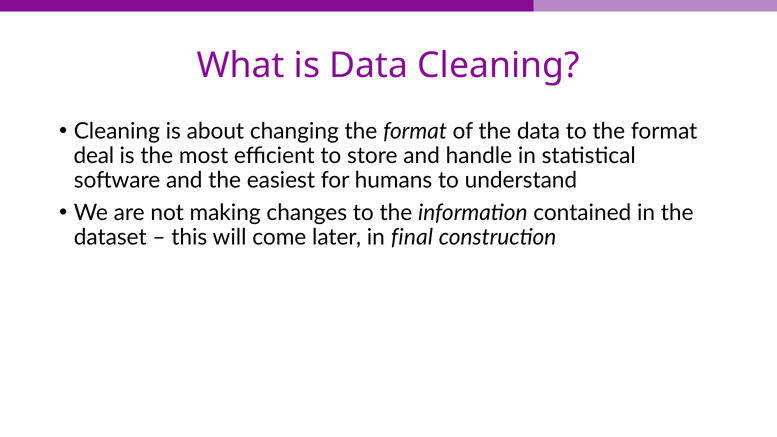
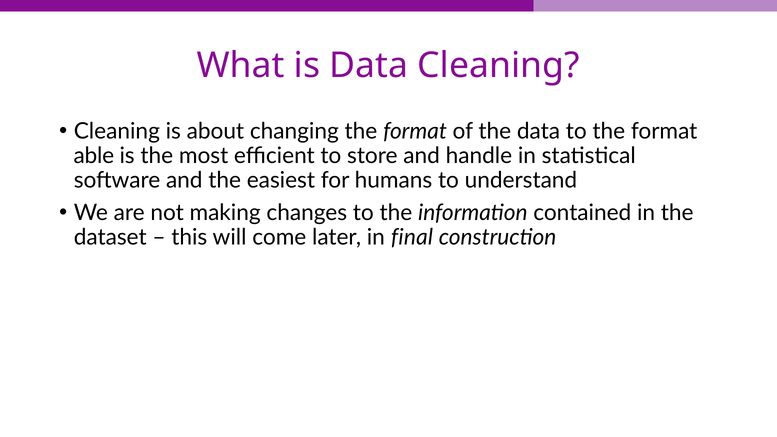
deal: deal -> able
